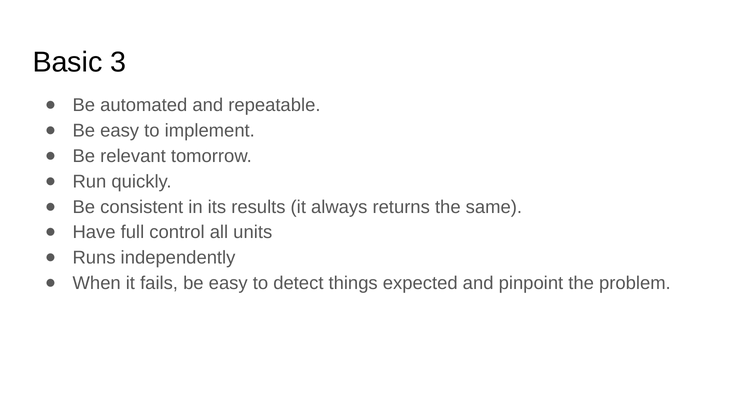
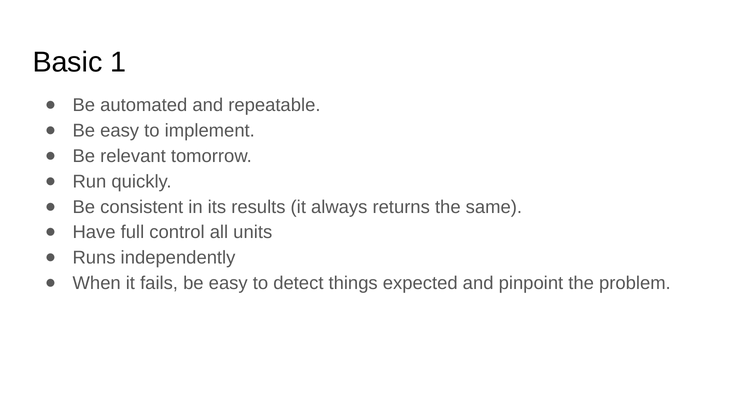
3: 3 -> 1
